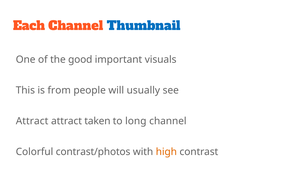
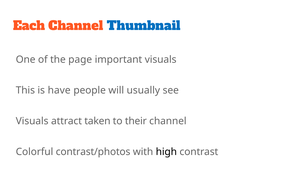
good: good -> page
from: from -> have
Attract at (32, 121): Attract -> Visuals
long: long -> their
high colour: orange -> black
